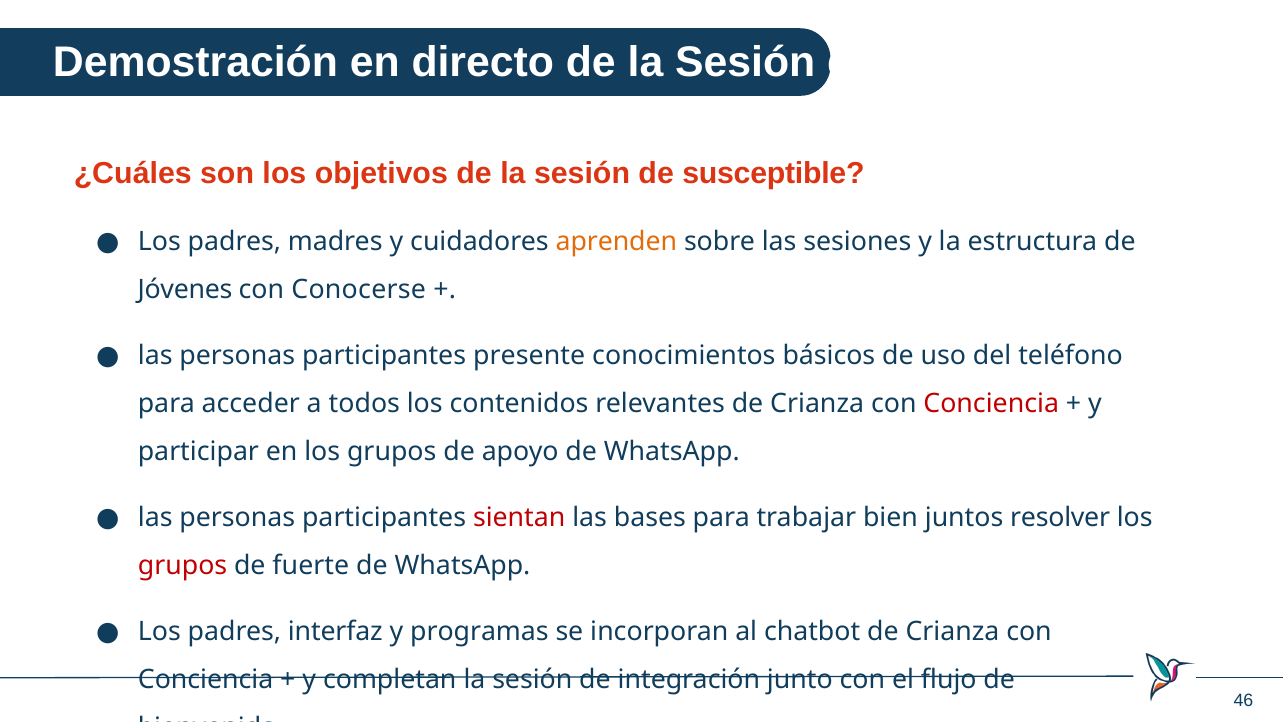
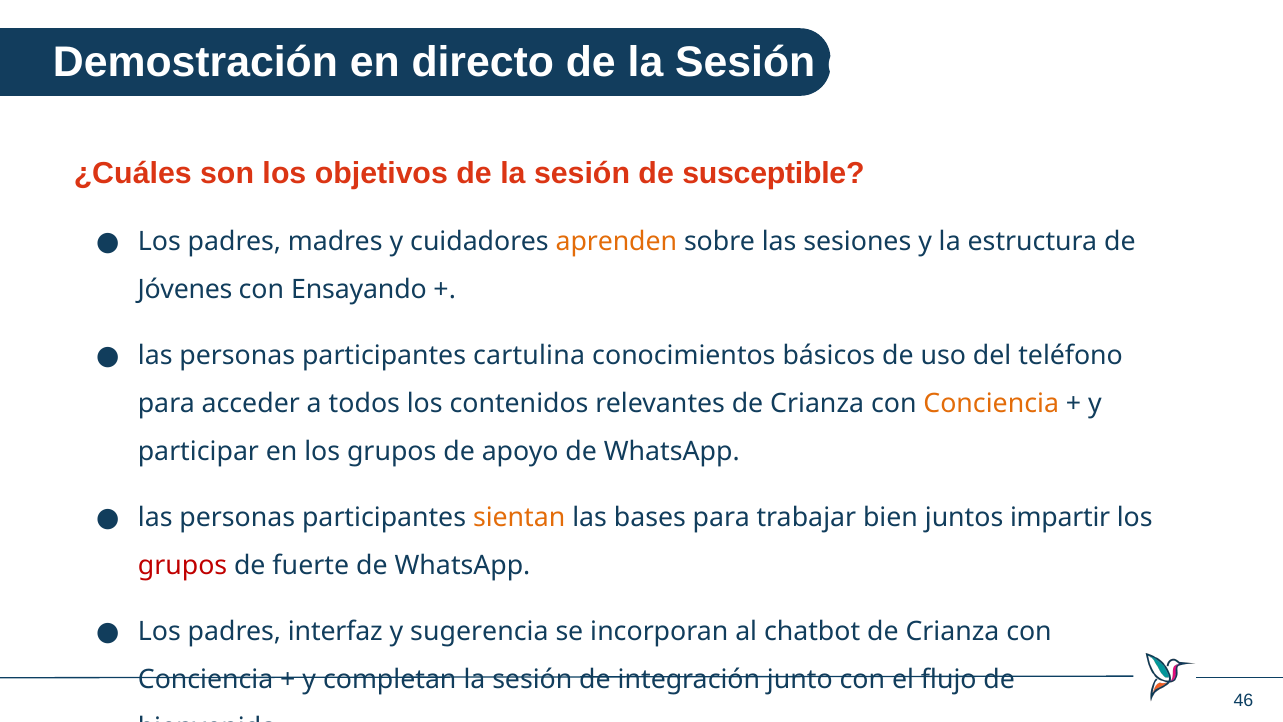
Conocerse: Conocerse -> Ensayando
presente: presente -> cartulina
Conciencia at (991, 404) colour: red -> orange
sientan colour: red -> orange
resolver: resolver -> impartir
programas: programas -> sugerencia
